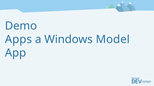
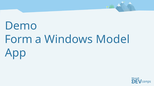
Apps: Apps -> Form
